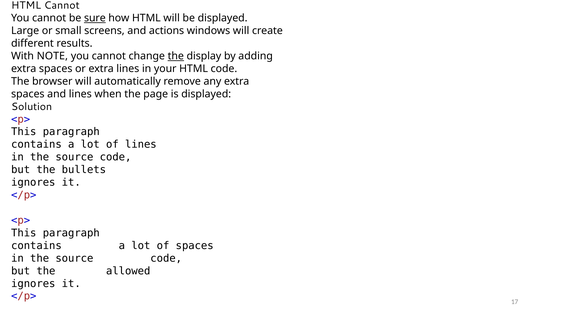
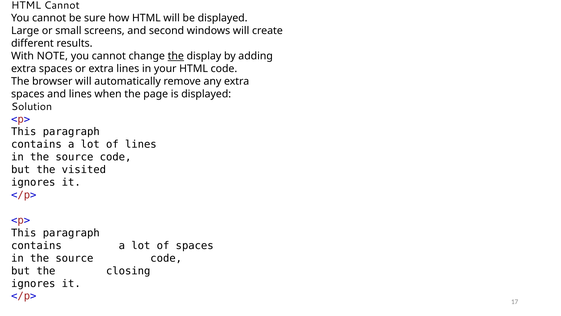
sure underline: present -> none
actions: actions -> second
bullets: bullets -> visited
allowed: allowed -> closing
